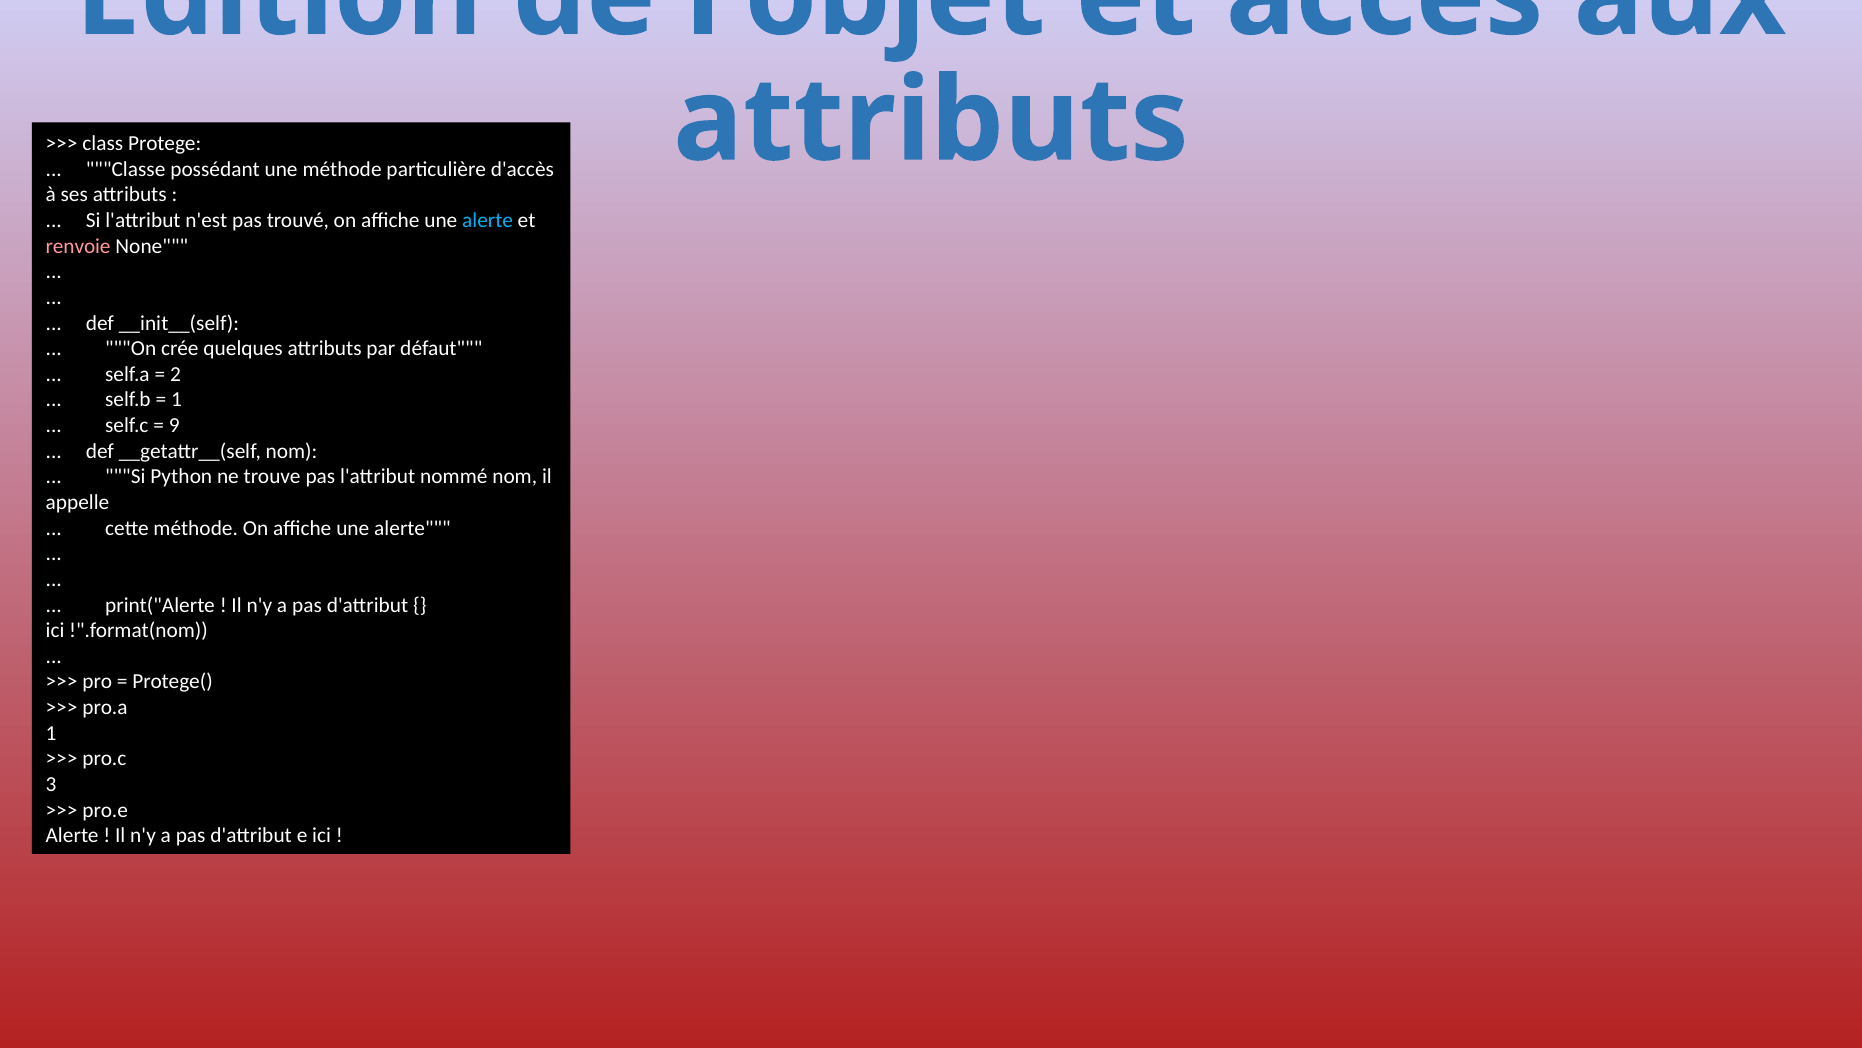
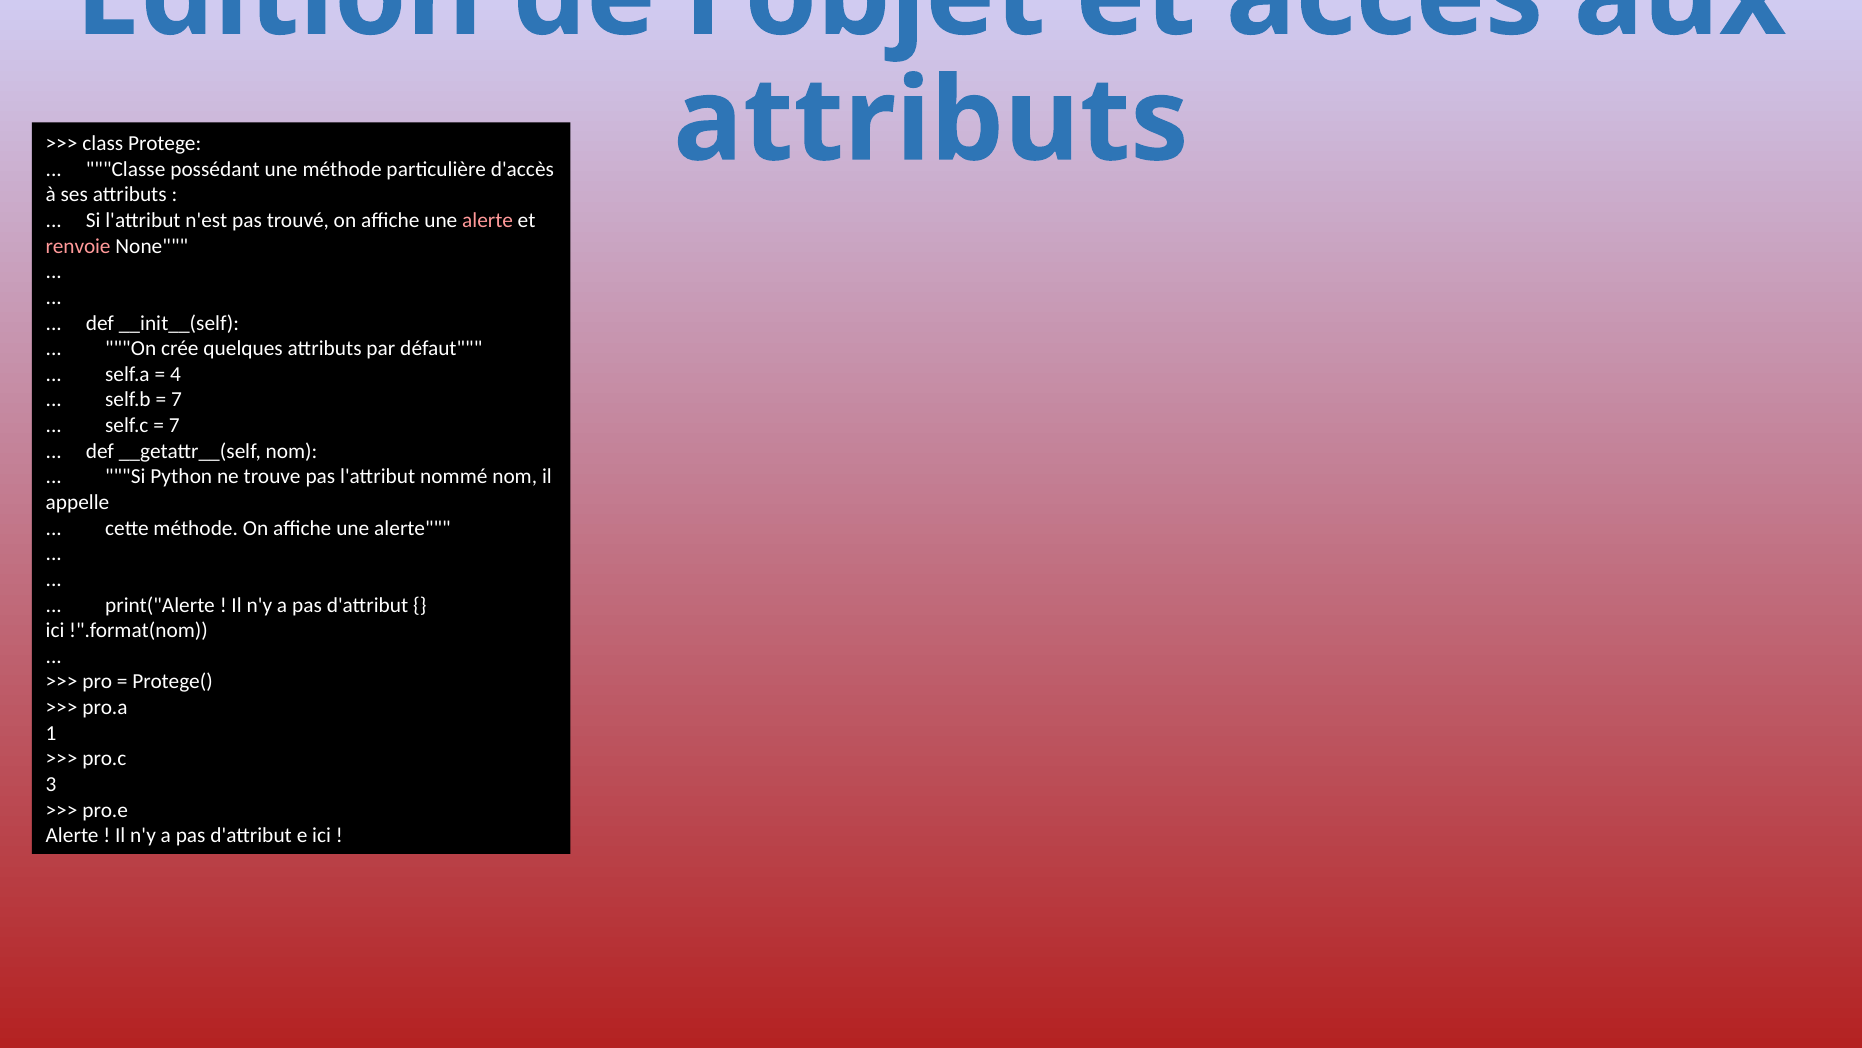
alerte at (488, 220) colour: light blue -> pink
2: 2 -> 4
1 at (176, 400): 1 -> 7
9 at (174, 425): 9 -> 7
